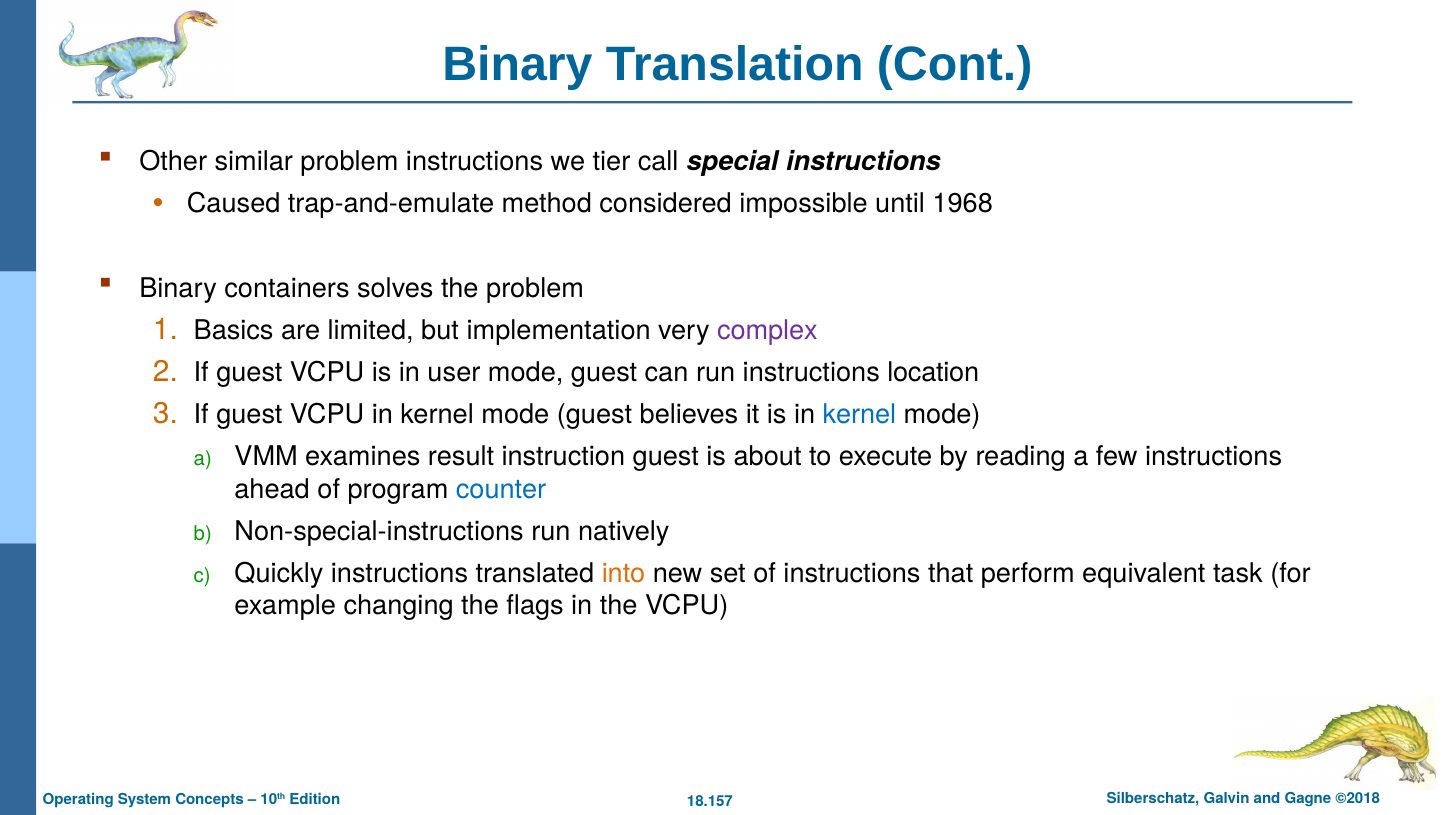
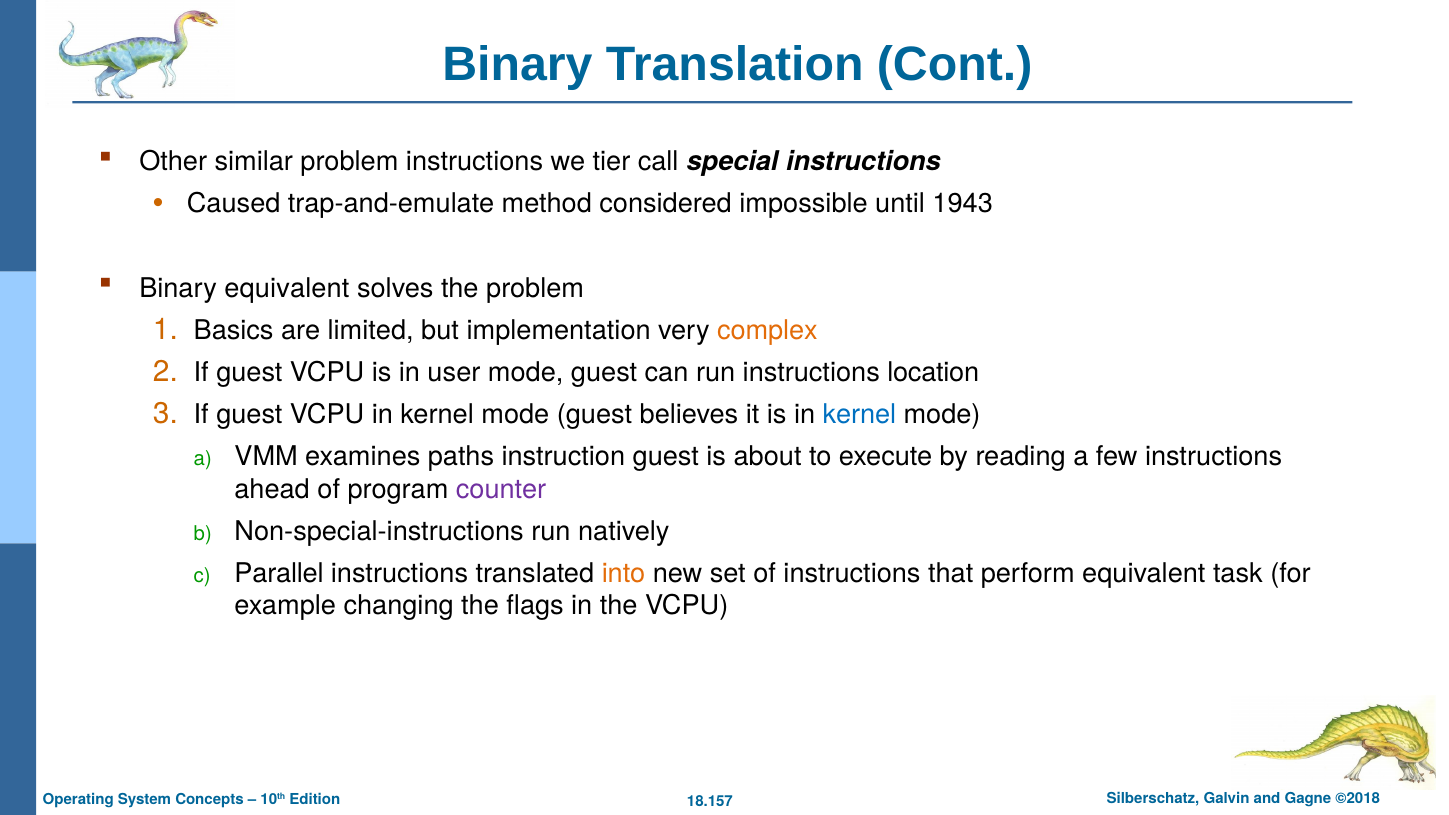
1968: 1968 -> 1943
Binary containers: containers -> equivalent
complex colour: purple -> orange
result: result -> paths
counter colour: blue -> purple
Quickly: Quickly -> Parallel
